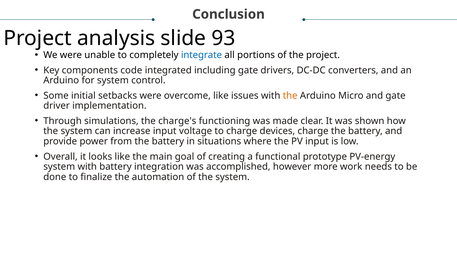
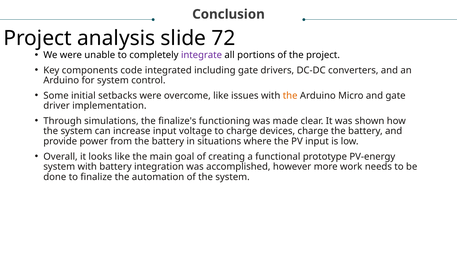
93: 93 -> 72
integrate colour: blue -> purple
charge's: charge's -> finalize's
